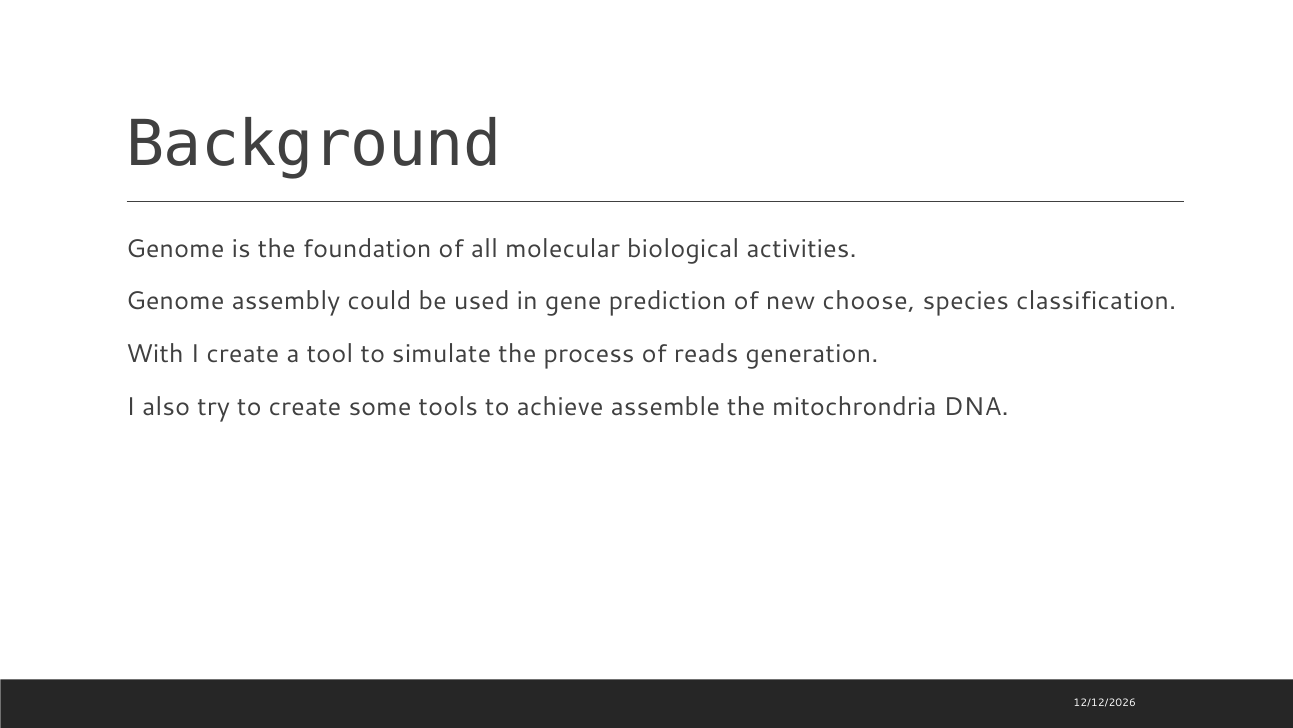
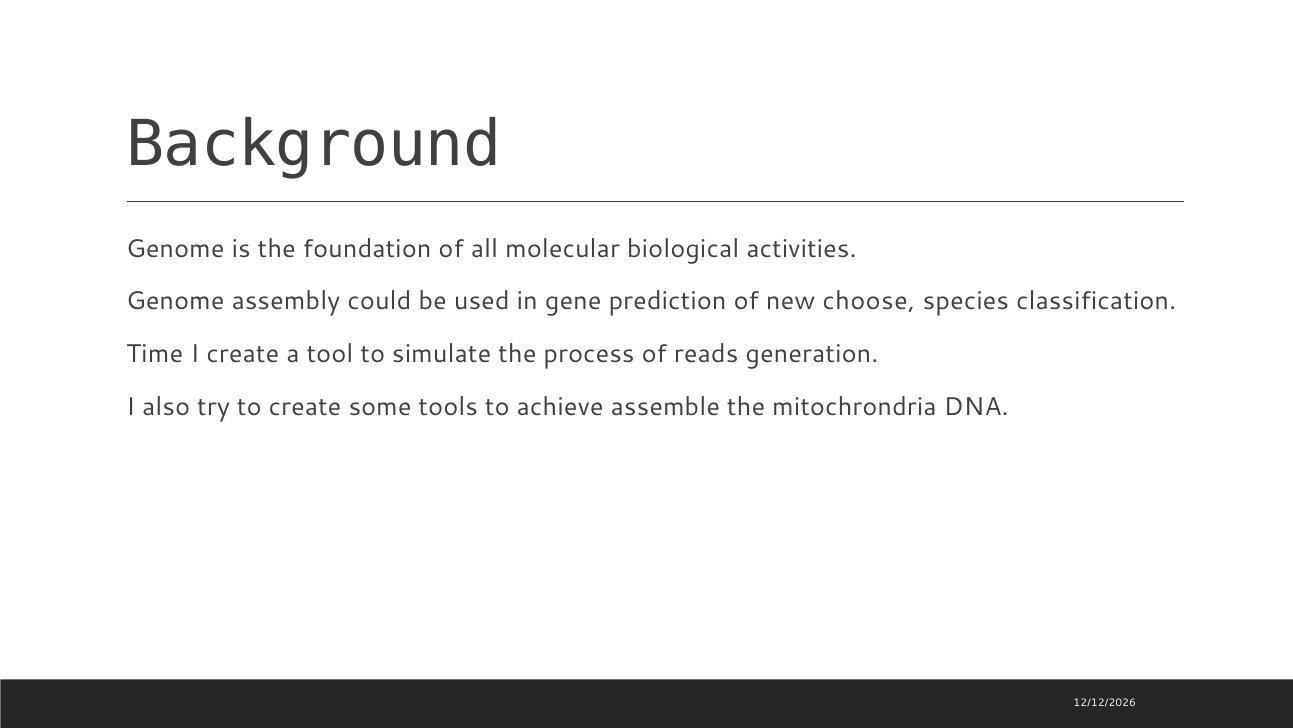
With: With -> Time
